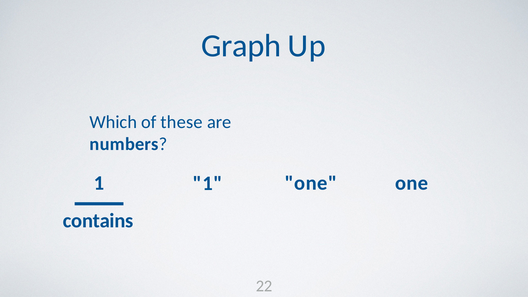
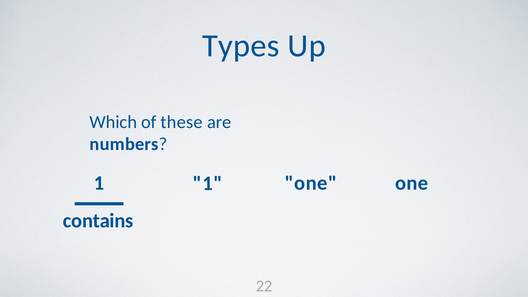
Graph: Graph -> Types
